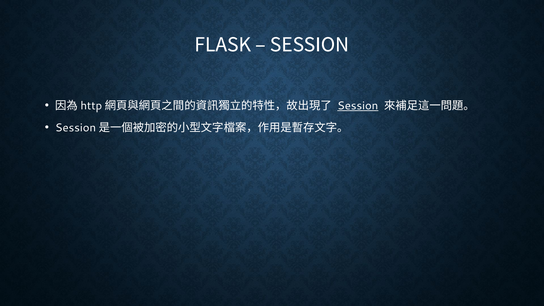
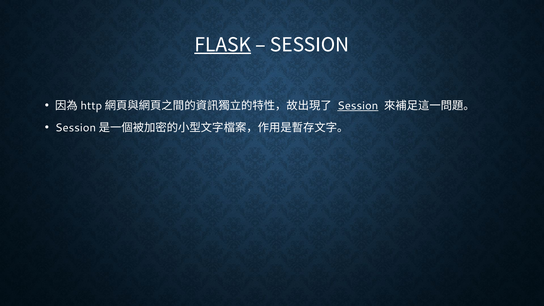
FLASK underline: none -> present
